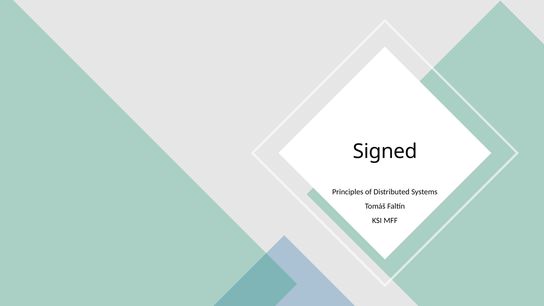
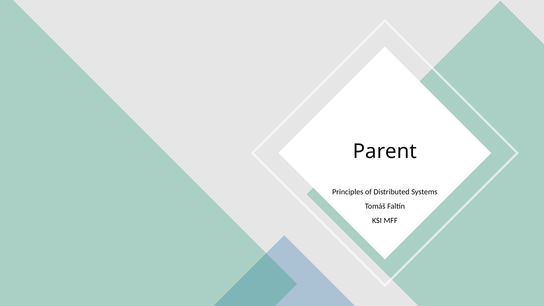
Signed: Signed -> Parent
